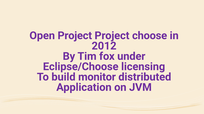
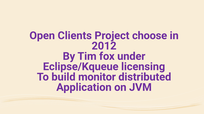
Open Project: Project -> Clients
Eclipse/Choose: Eclipse/Choose -> Eclipse/Kqueue
